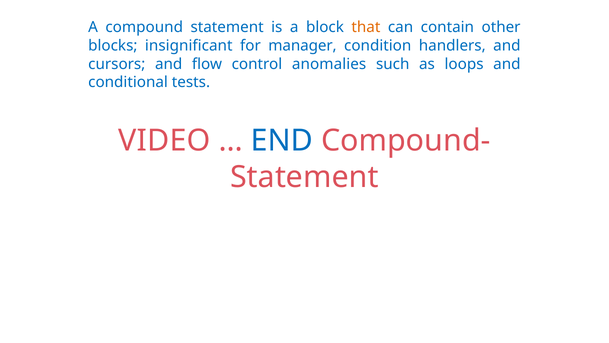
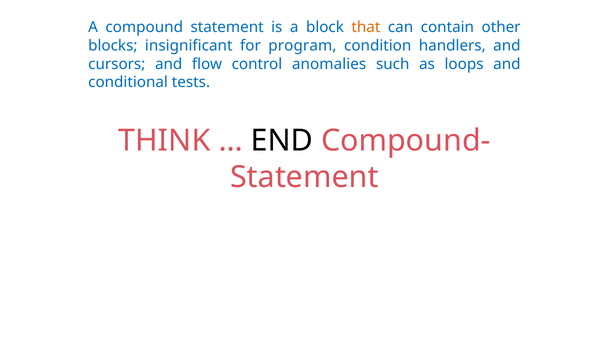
manager: manager -> program
VIDEO: VIDEO -> THINK
END colour: blue -> black
